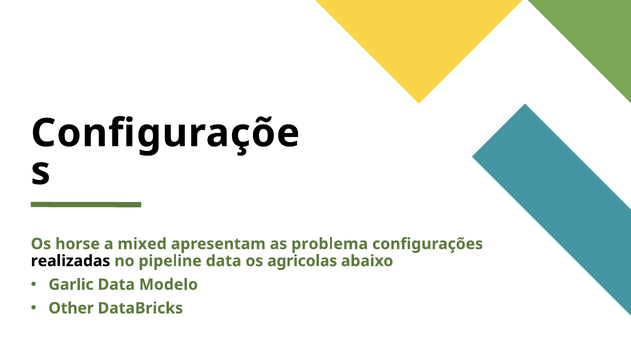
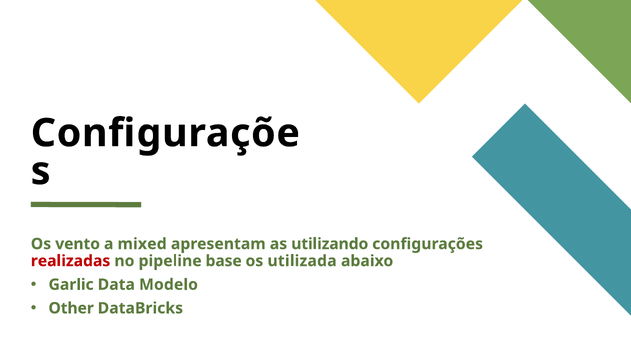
horse: horse -> vento
problema: problema -> utilizando
realizadas colour: black -> red
pipeline data: data -> base
agricolas: agricolas -> utilizada
